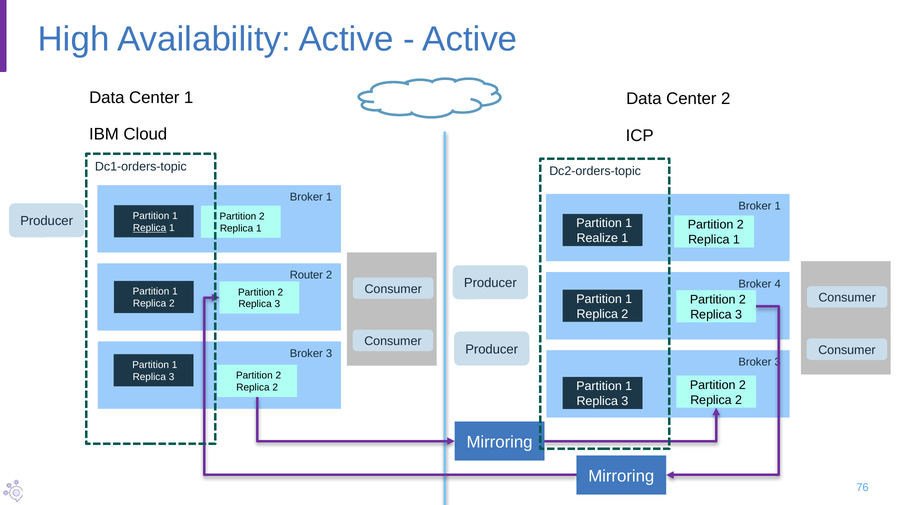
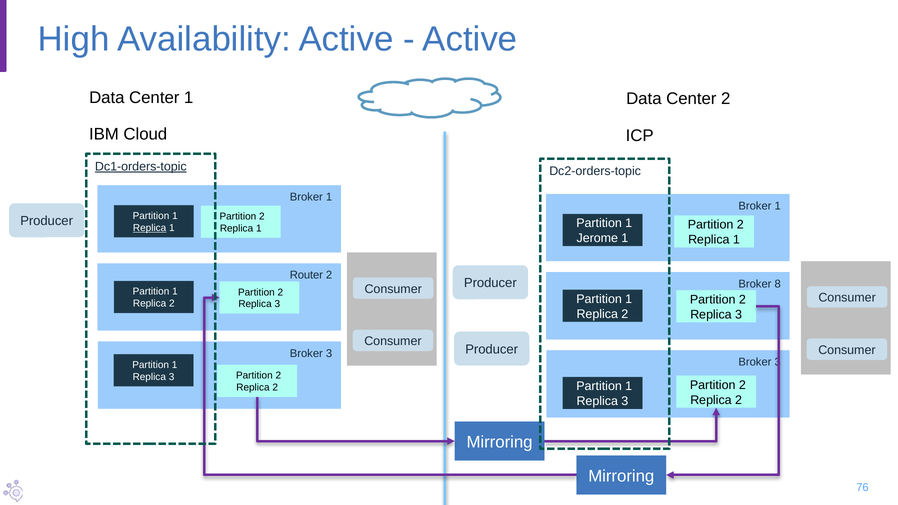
Dc1-orders-topic underline: none -> present
Realize: Realize -> Jerome
4: 4 -> 8
